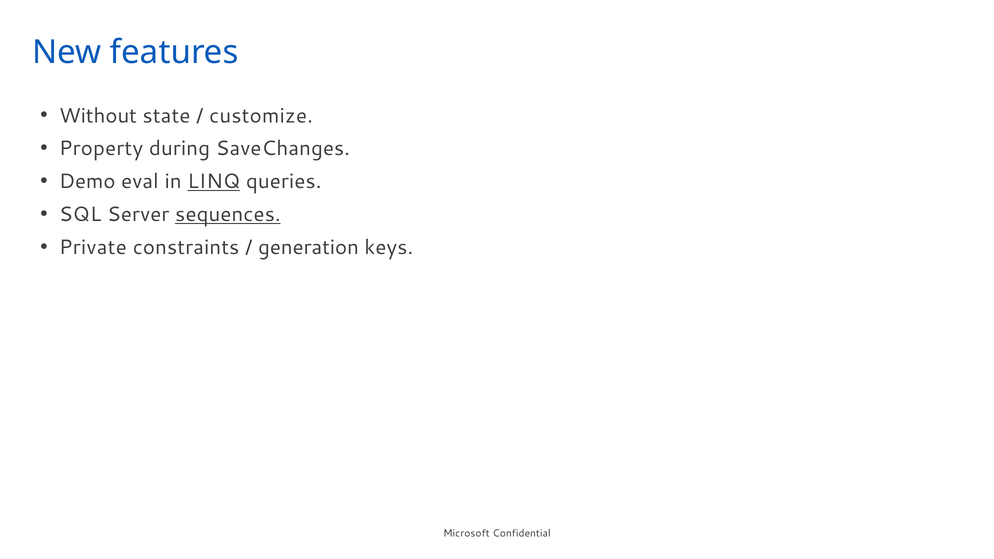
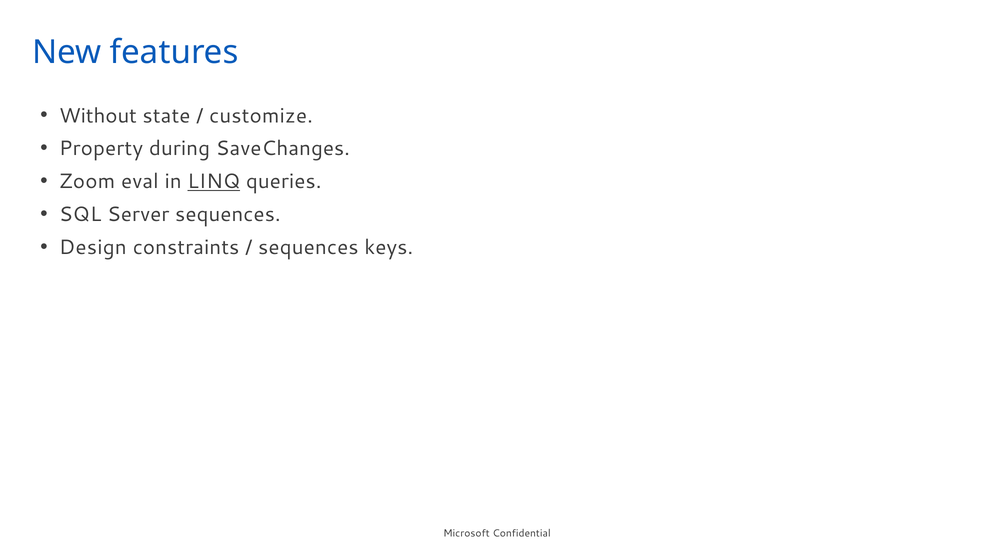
Demo: Demo -> Zoom
sequences at (228, 215) underline: present -> none
Private: Private -> Design
generation at (309, 247): generation -> sequences
